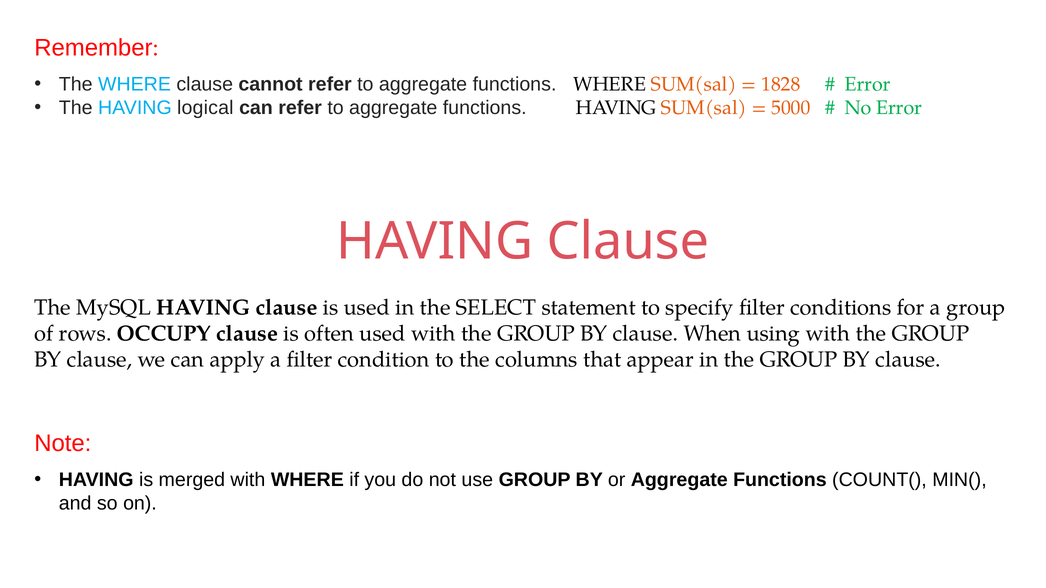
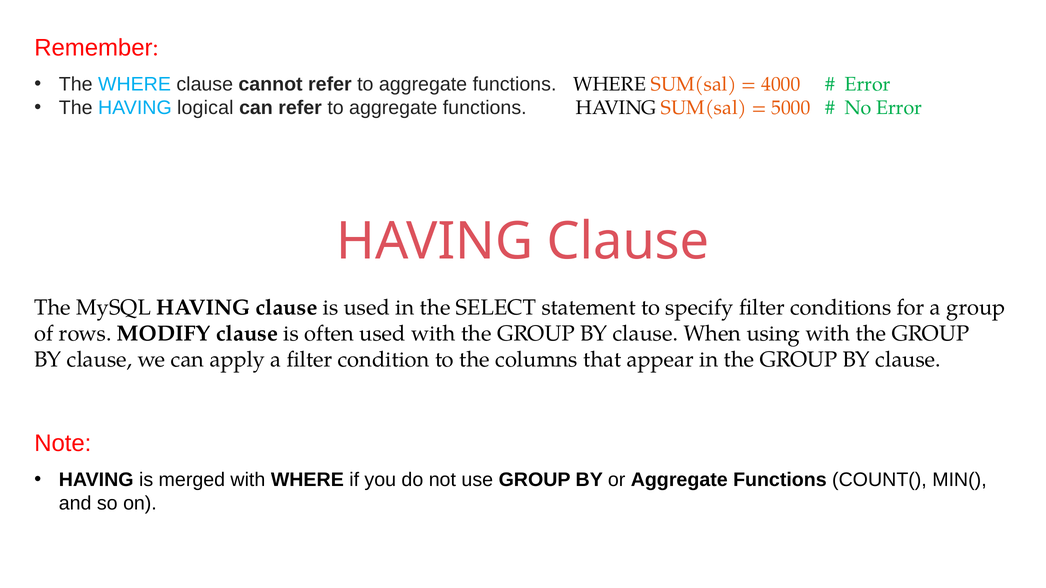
1828: 1828 -> 4000
OCCUPY: OCCUPY -> MODIFY
